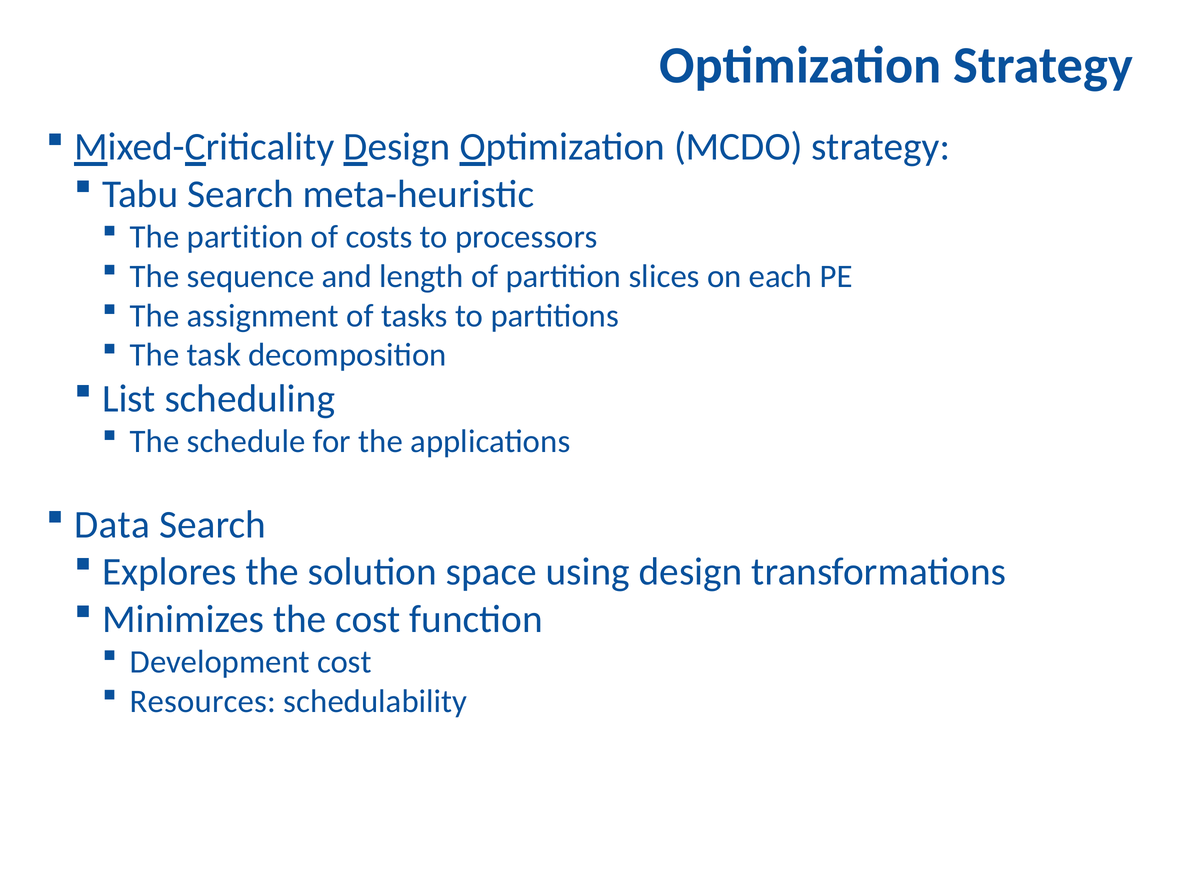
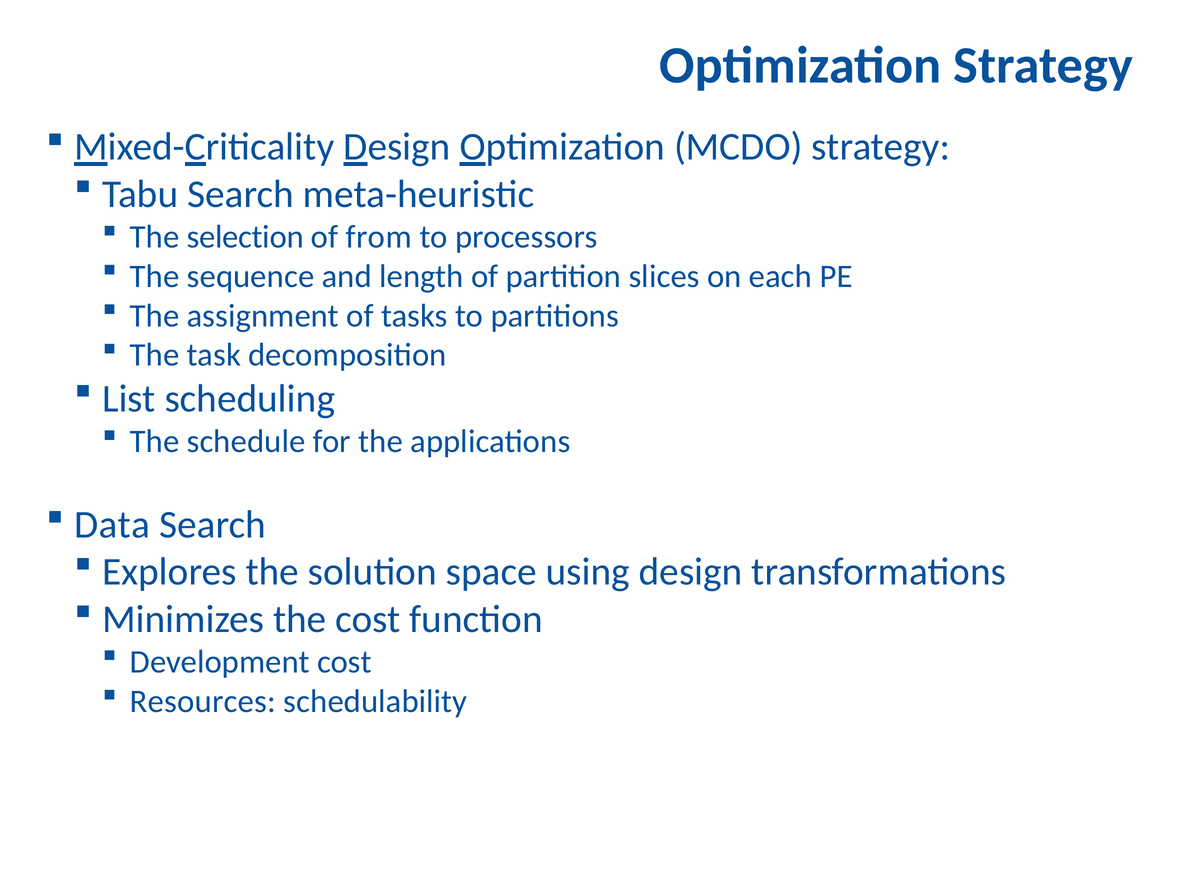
The partition: partition -> selection
costs: costs -> from
